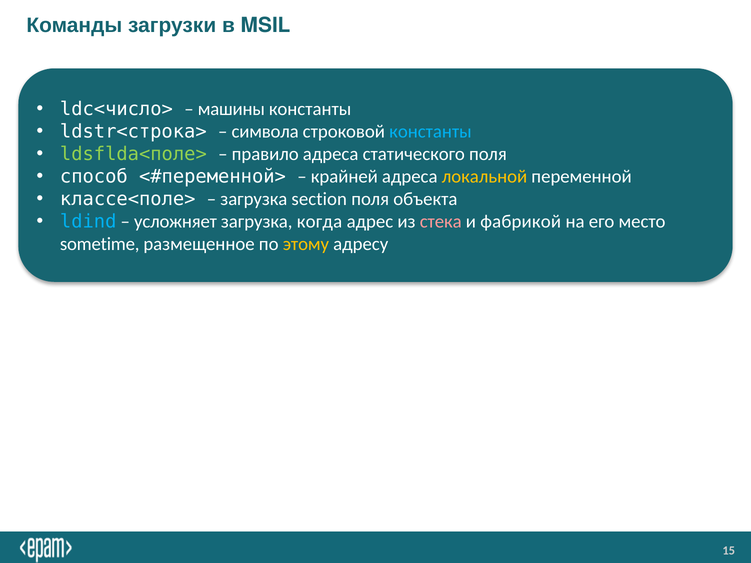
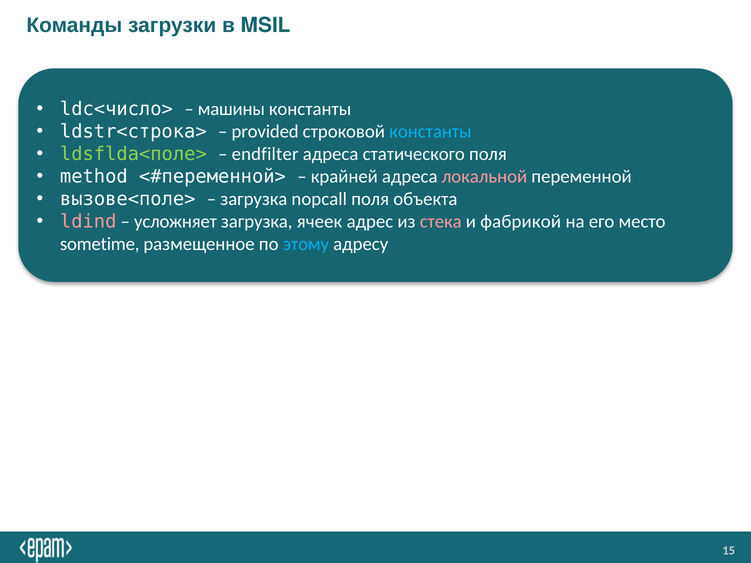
символа: символа -> provided
правило: правило -> endfilter
способ: способ -> method
локальной colour: yellow -> pink
классе<поле>: классе<поле> -> вызове<поле>
section: section -> nopcall
ldind colour: light blue -> pink
когда: когда -> ячеек
этому colour: yellow -> light blue
